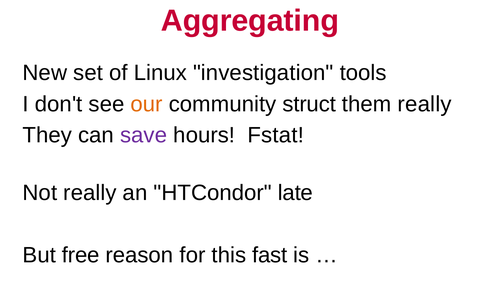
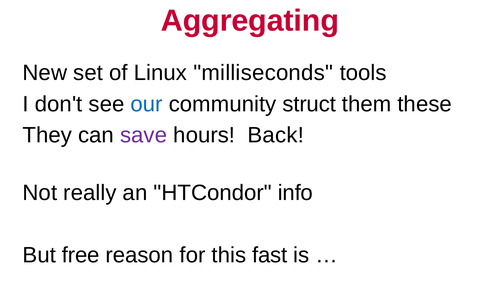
investigation: investigation -> milliseconds
our colour: orange -> blue
them really: really -> these
Fstat: Fstat -> Back
late: late -> info
